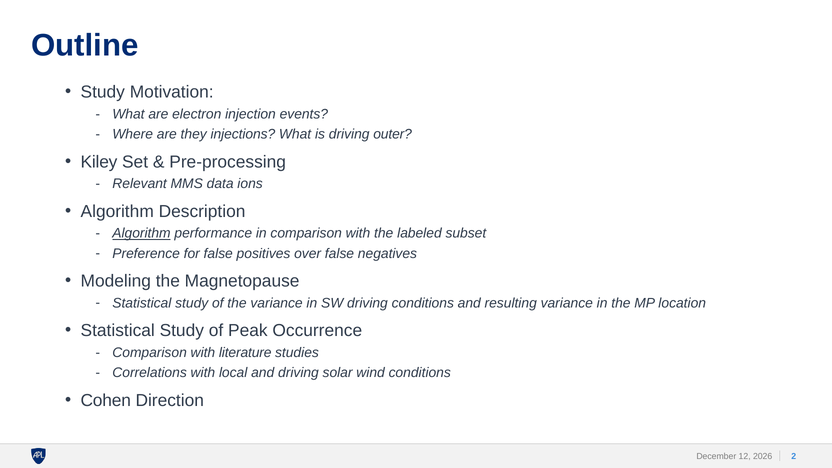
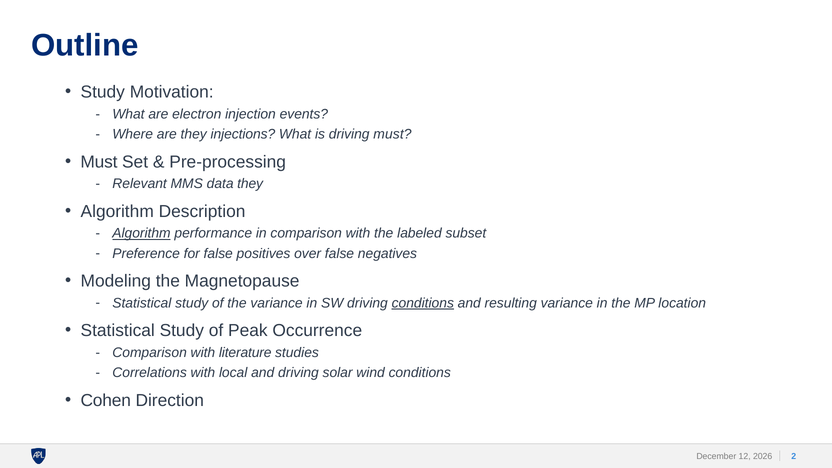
driving outer: outer -> must
Kiley at (99, 162): Kiley -> Must
data ions: ions -> they
conditions at (423, 303) underline: none -> present
